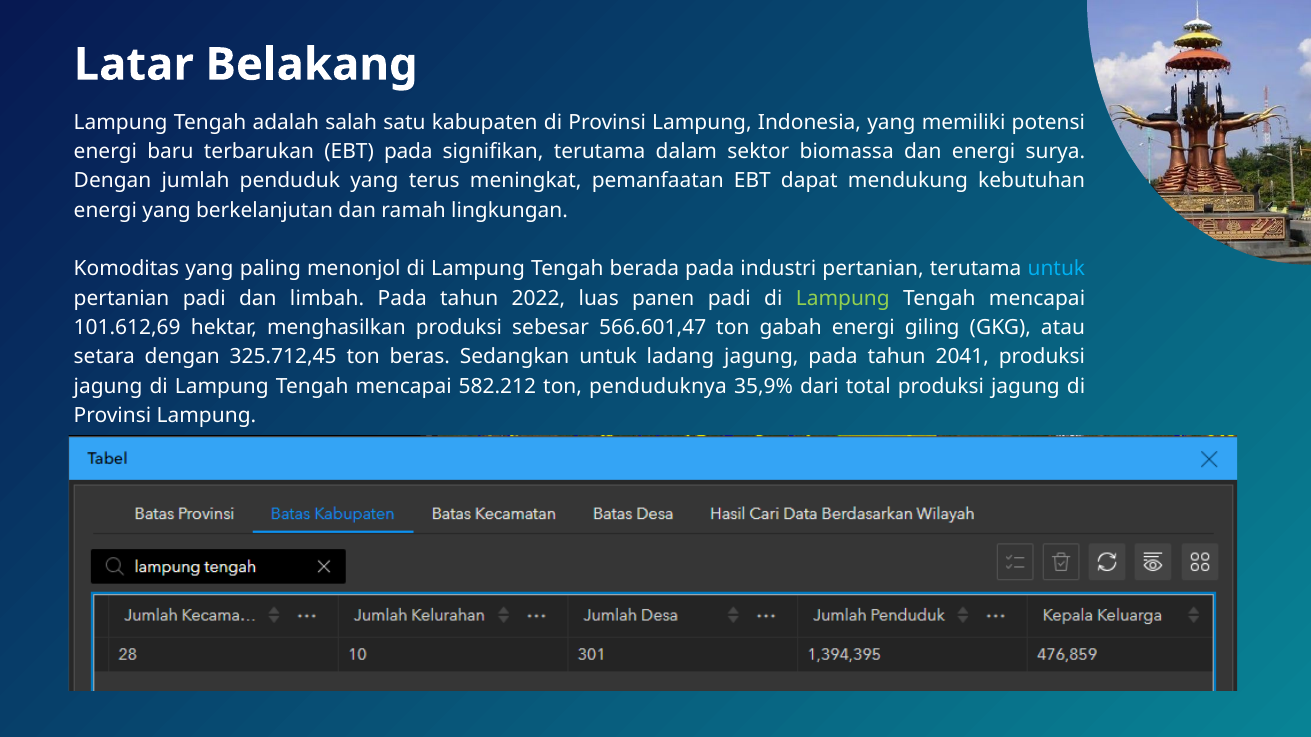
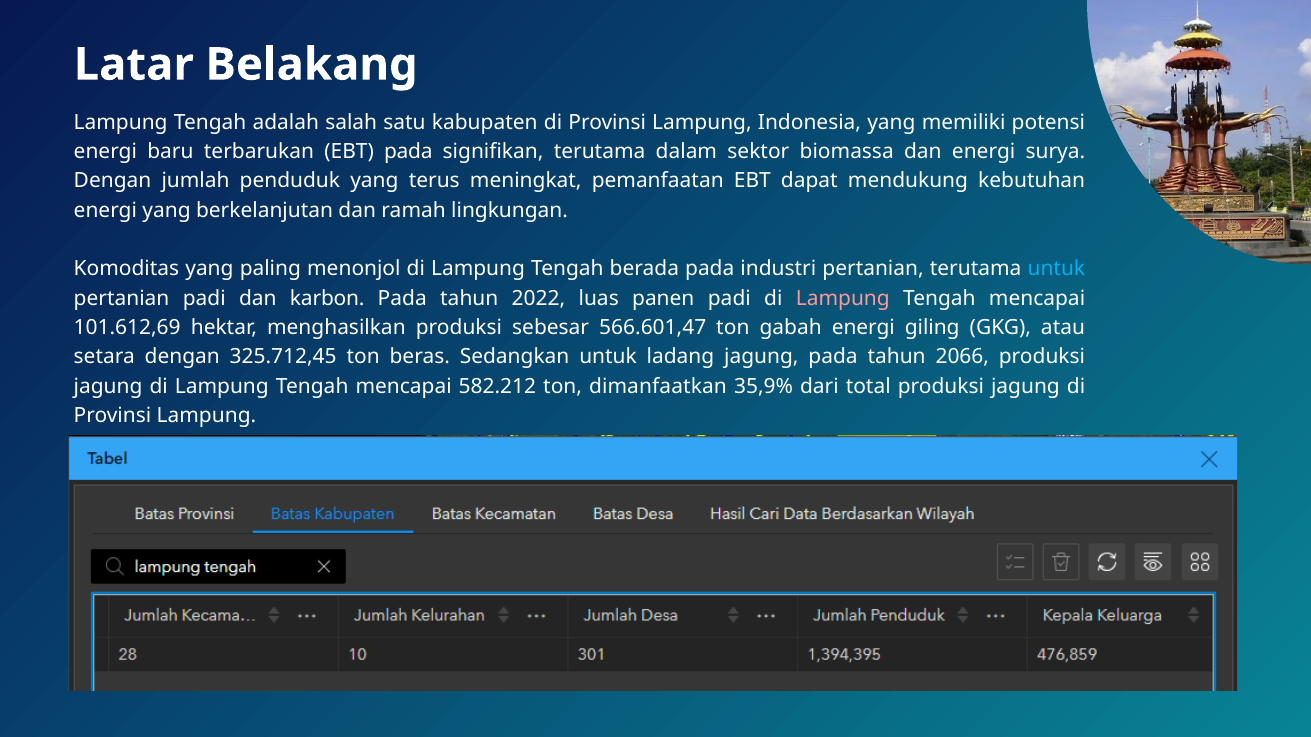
limbah: limbah -> karbon
Lampung at (843, 298) colour: light green -> pink
2041: 2041 -> 2066
penduduknya: penduduknya -> dimanfaatkan
